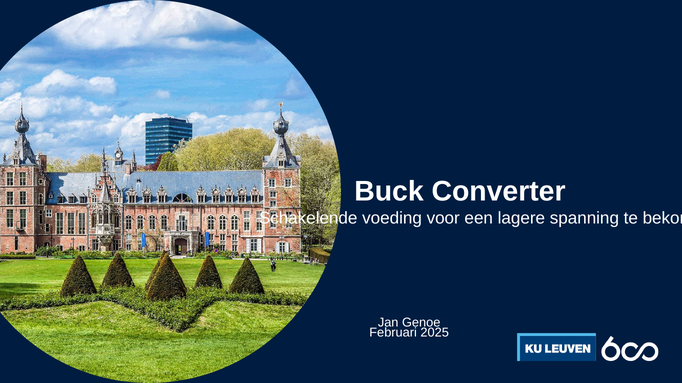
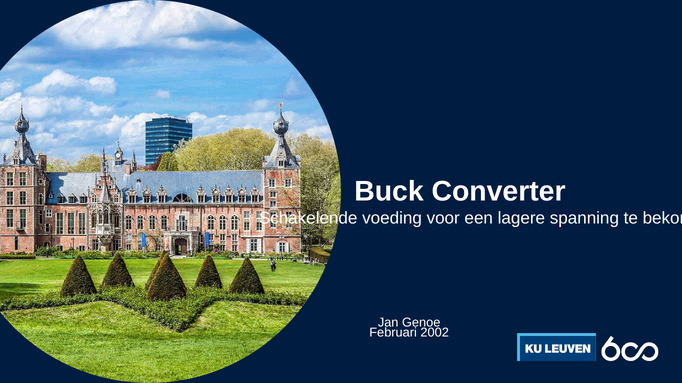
2025: 2025 -> 2002
